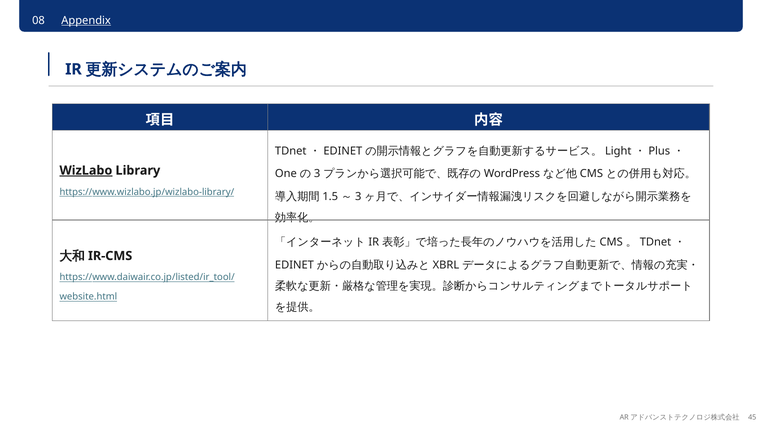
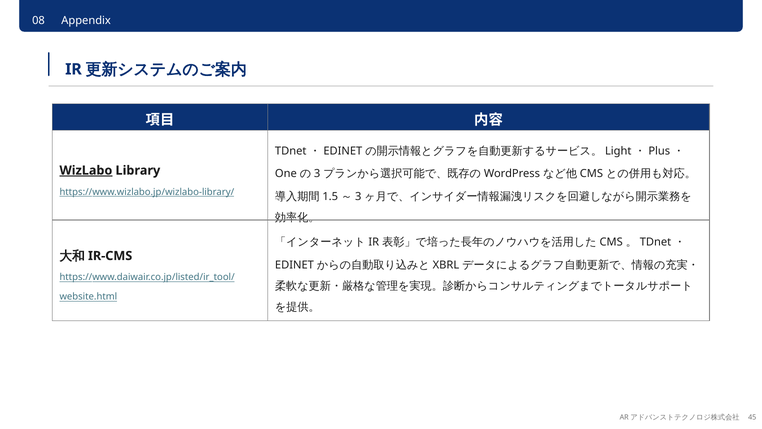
Appendix underline: present -> none
